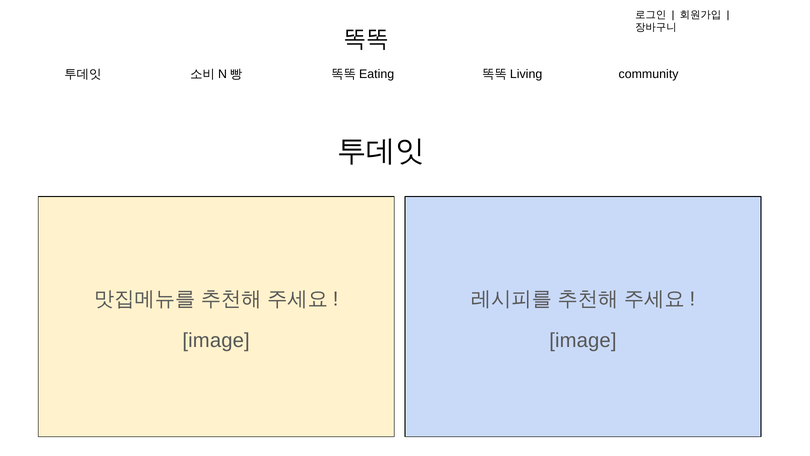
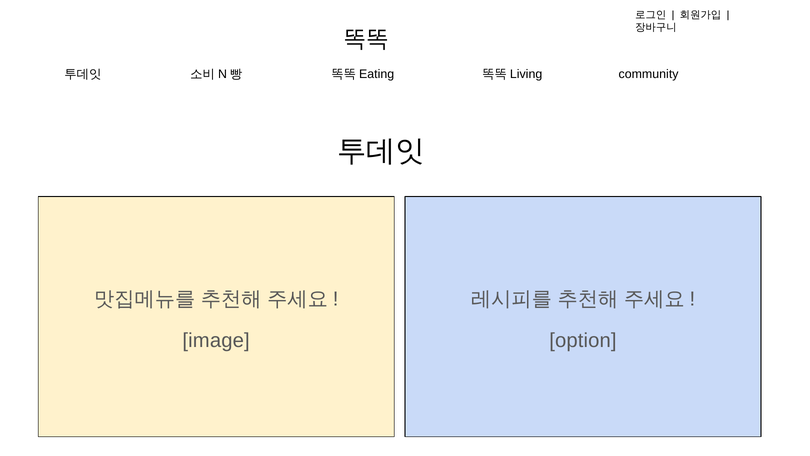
image at (583, 340): image -> option
